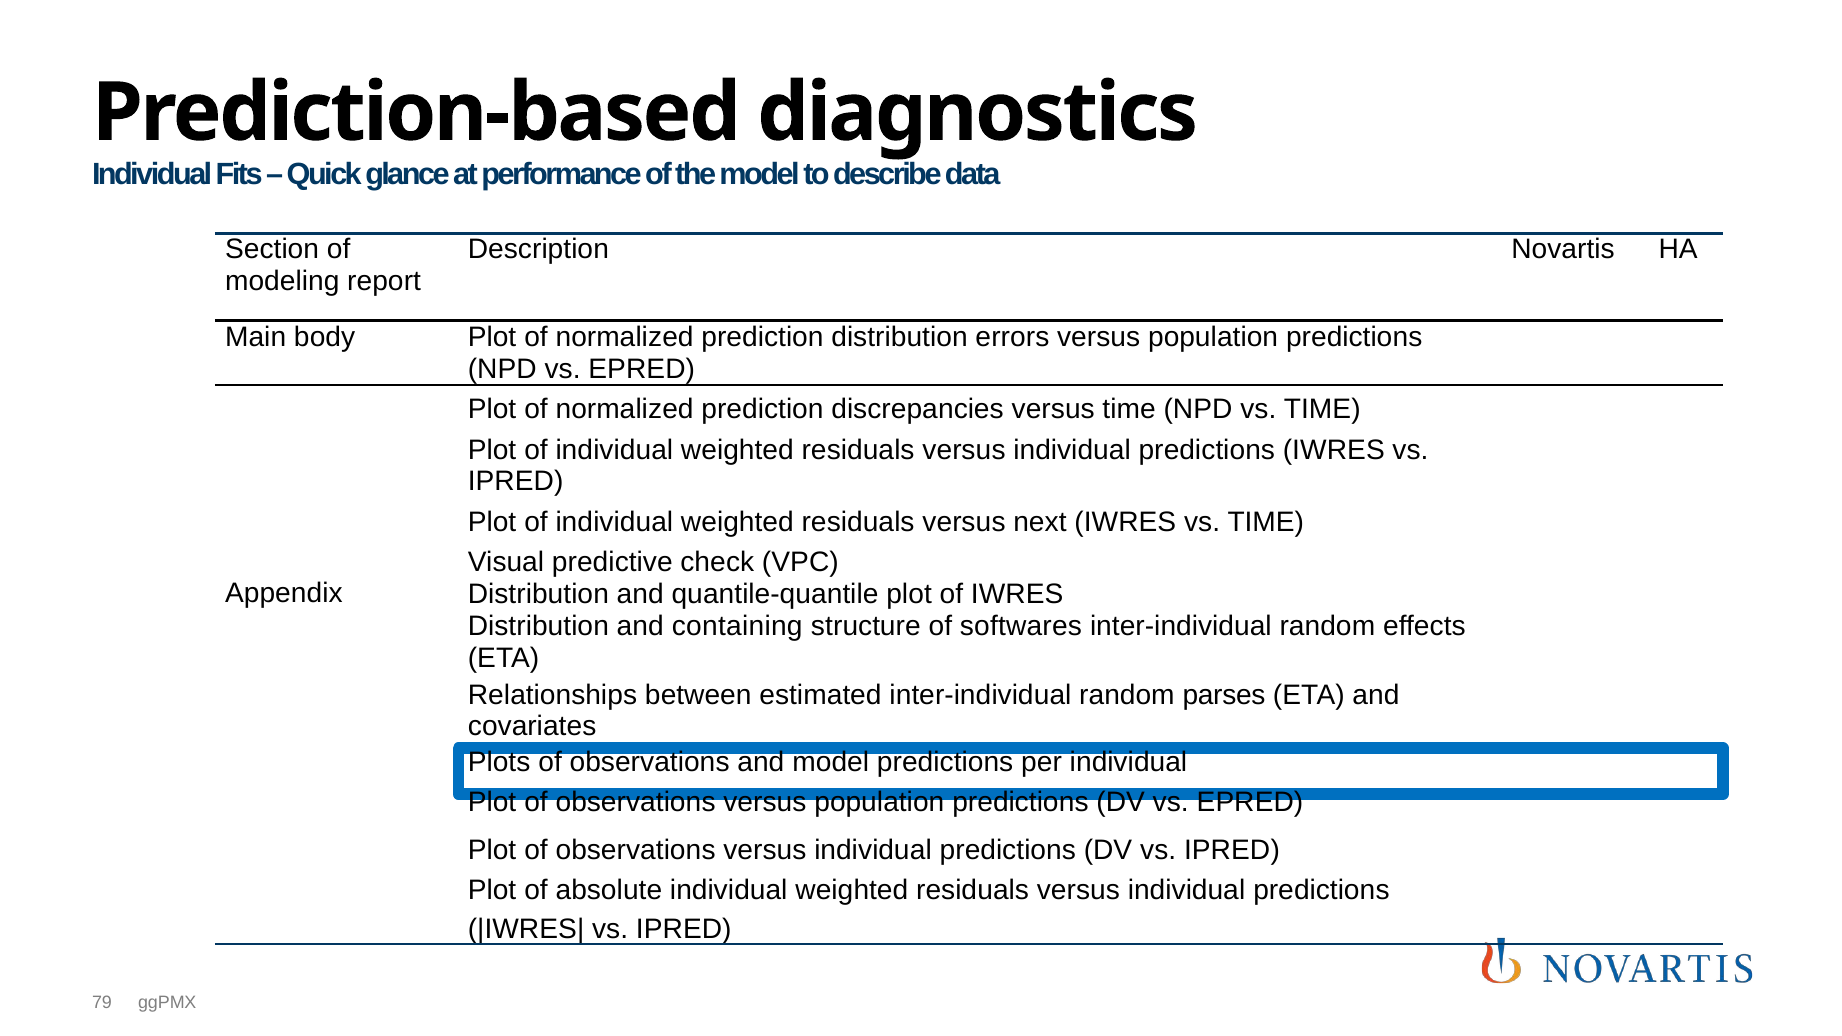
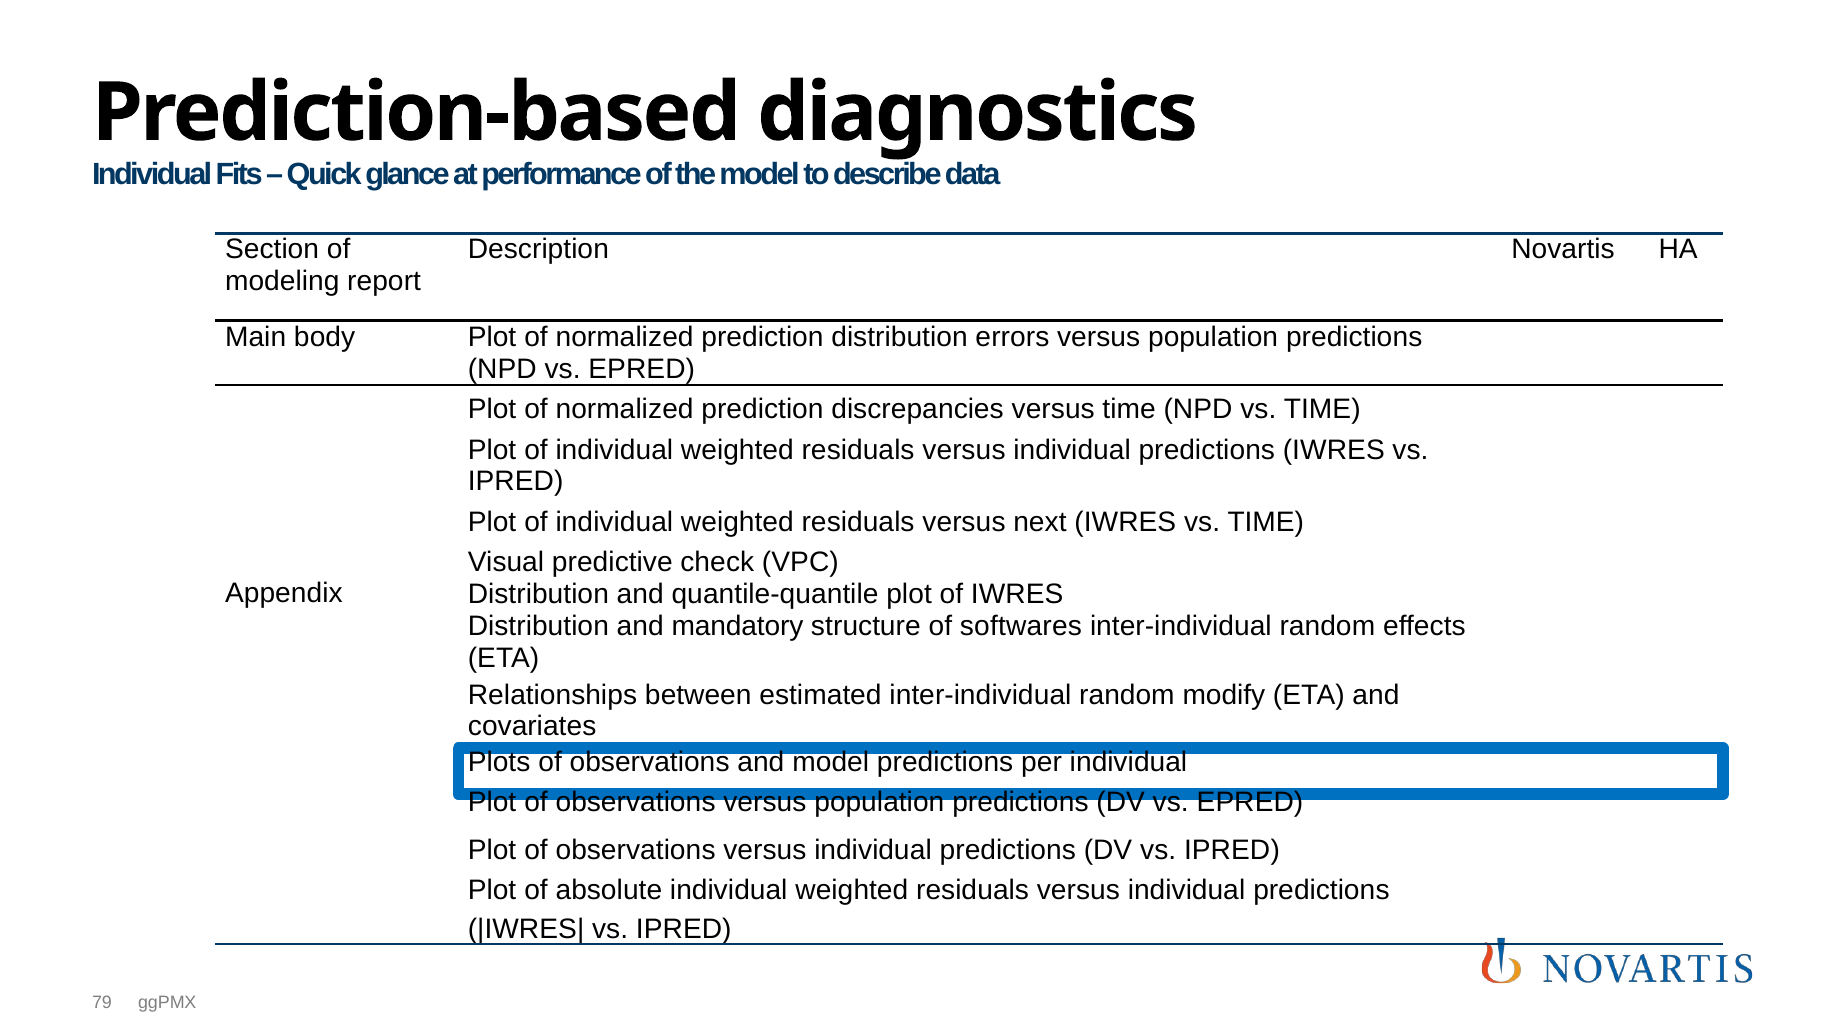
containing: containing -> mandatory
parses: parses -> modify
